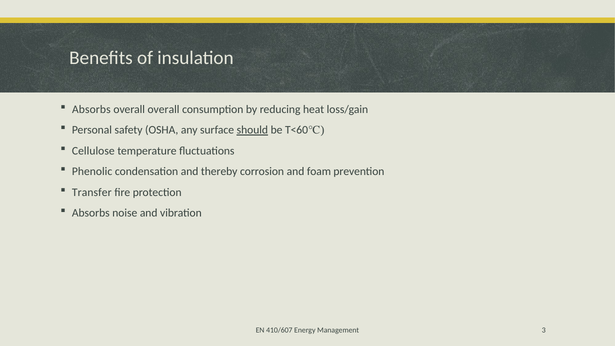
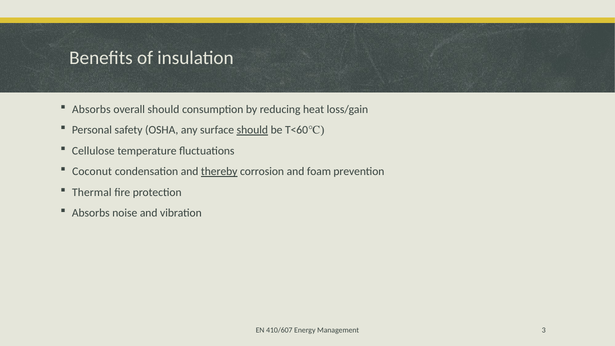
overall overall: overall -> should
Phenolic: Phenolic -> Coconut
thereby underline: none -> present
Transfer: Transfer -> Thermal
